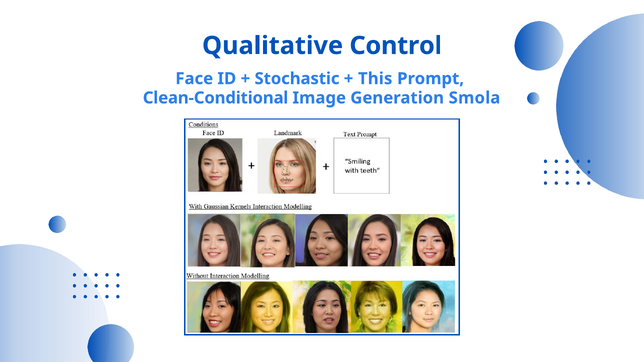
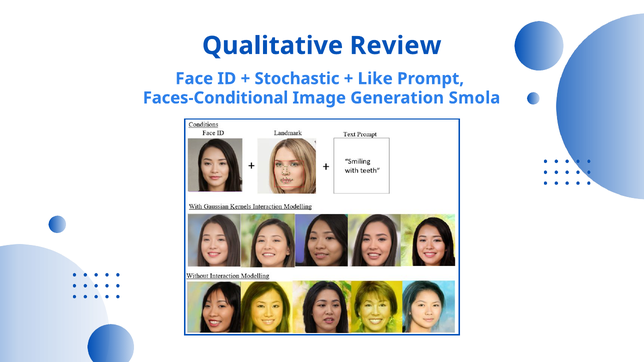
Control: Control -> Review
This: This -> Like
Clean-Conditional: Clean-Conditional -> Faces-Conditional
